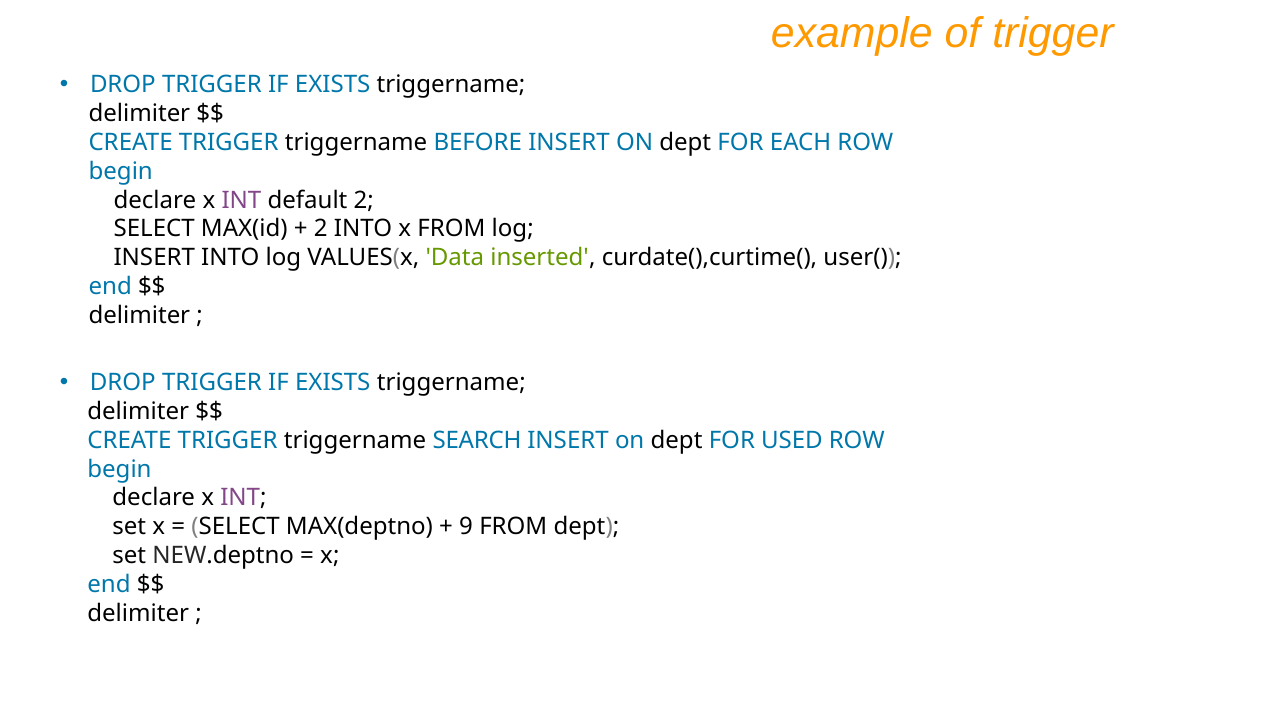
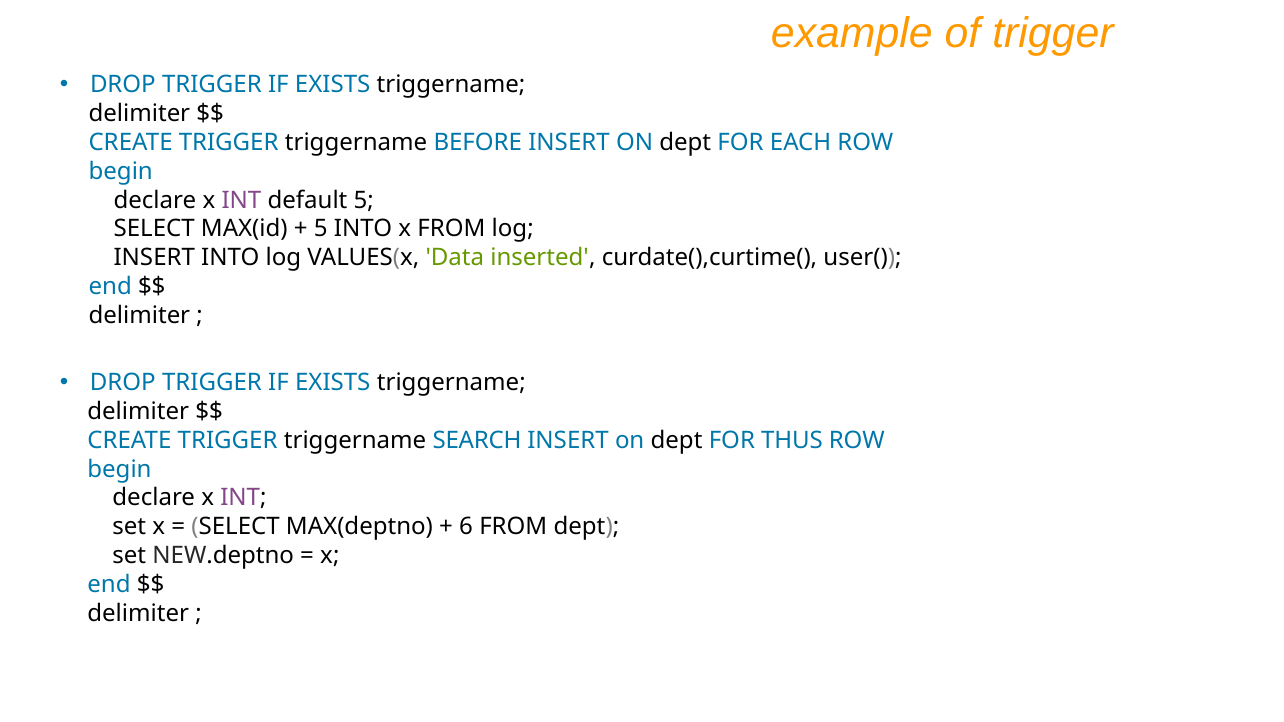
default 2: 2 -> 5
2 at (321, 229): 2 -> 5
USED: USED -> THUS
9: 9 -> 6
